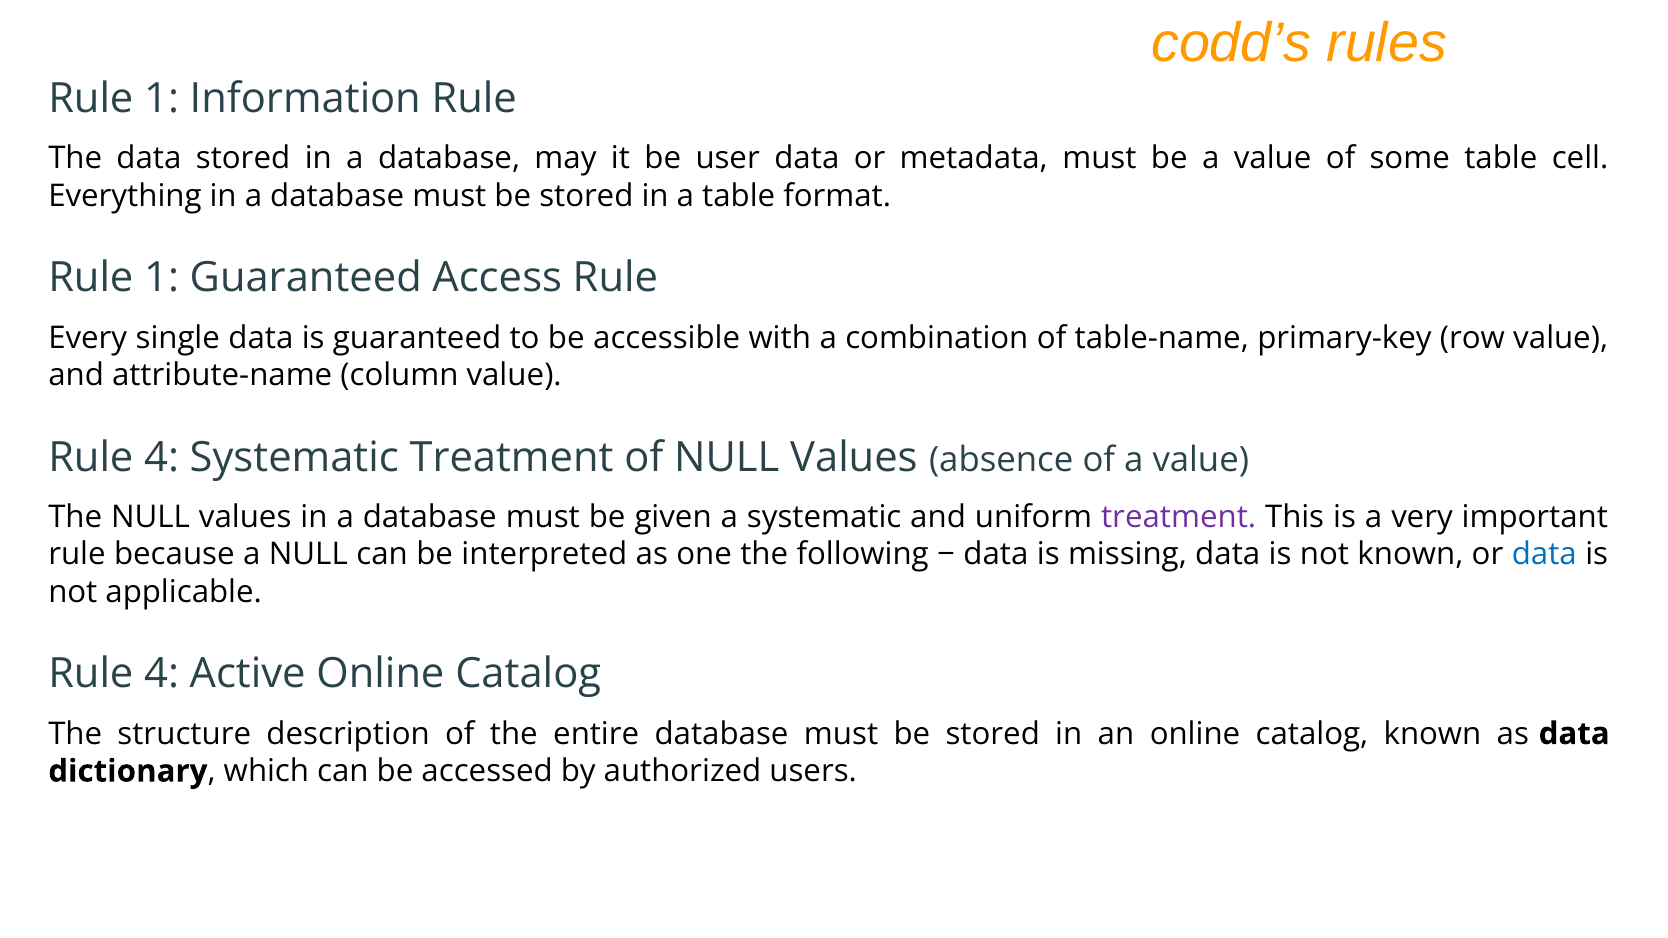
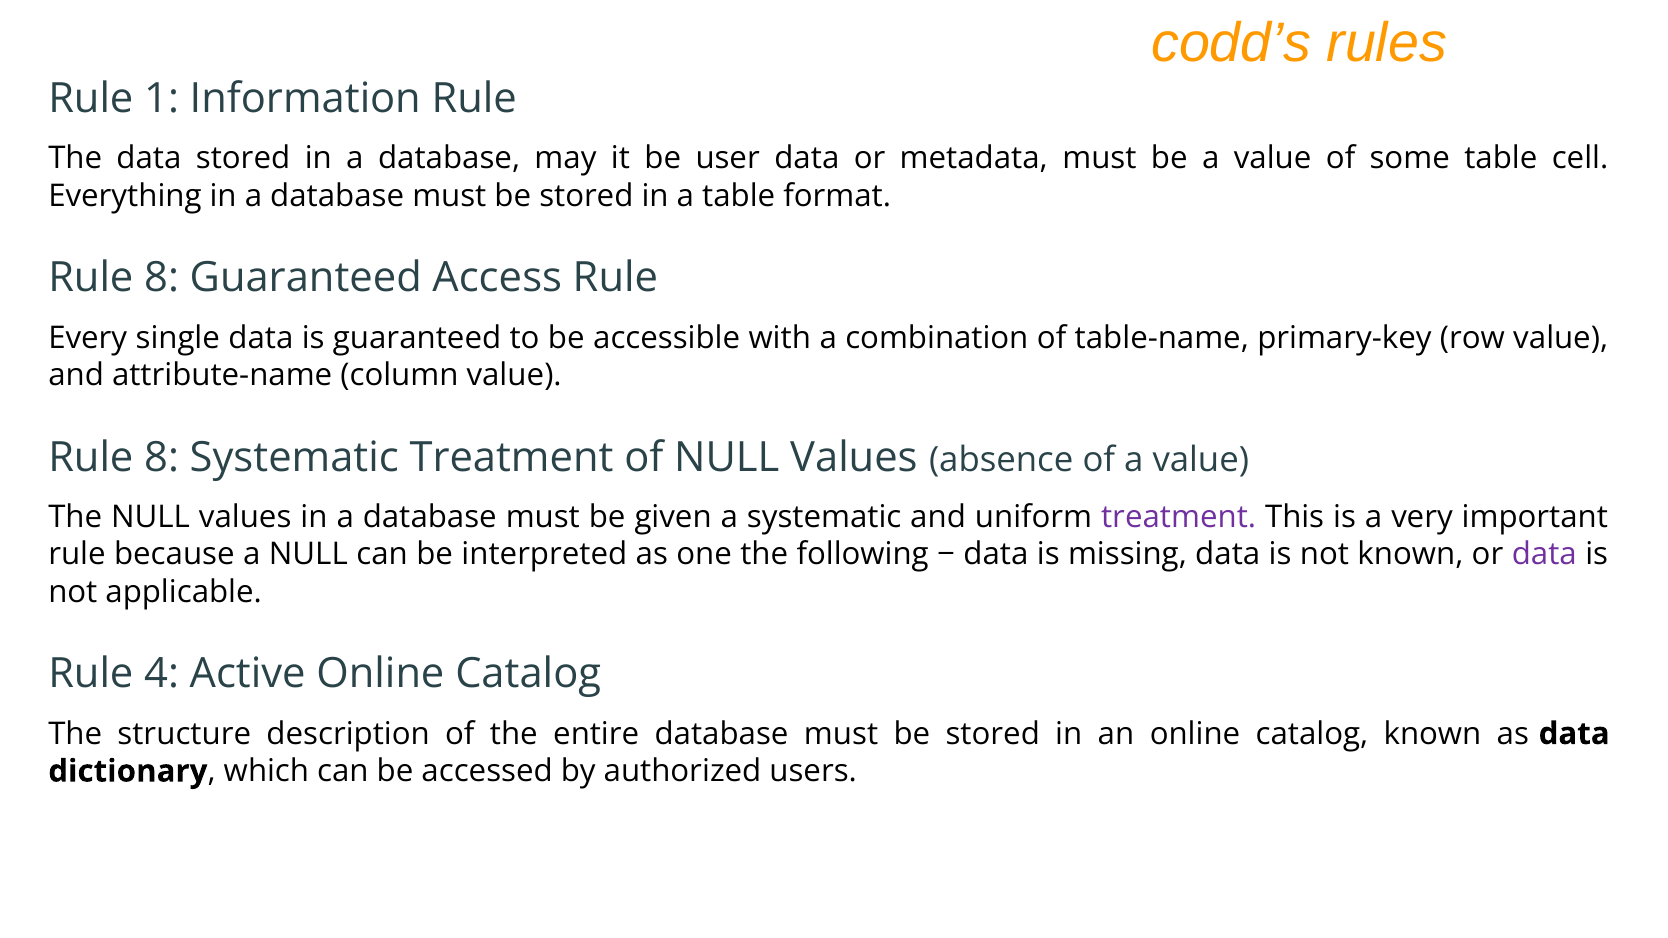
1 at (162, 278): 1 -> 8
4 at (162, 457): 4 -> 8
data at (1544, 555) colour: blue -> purple
